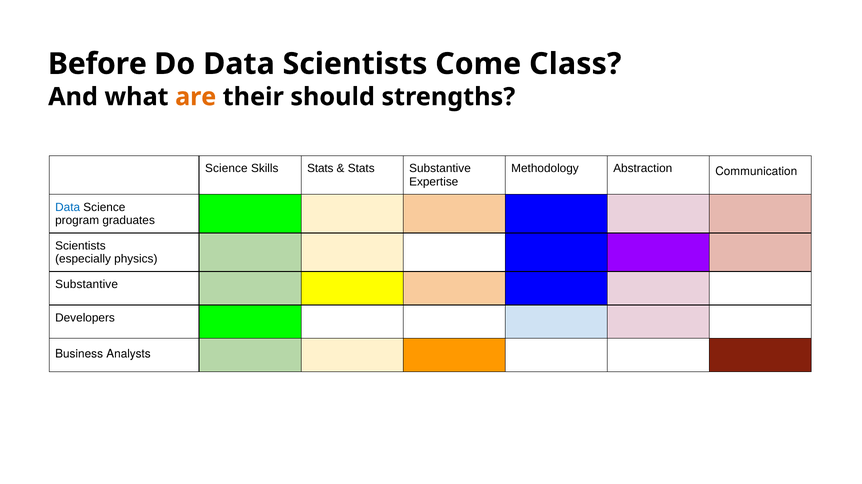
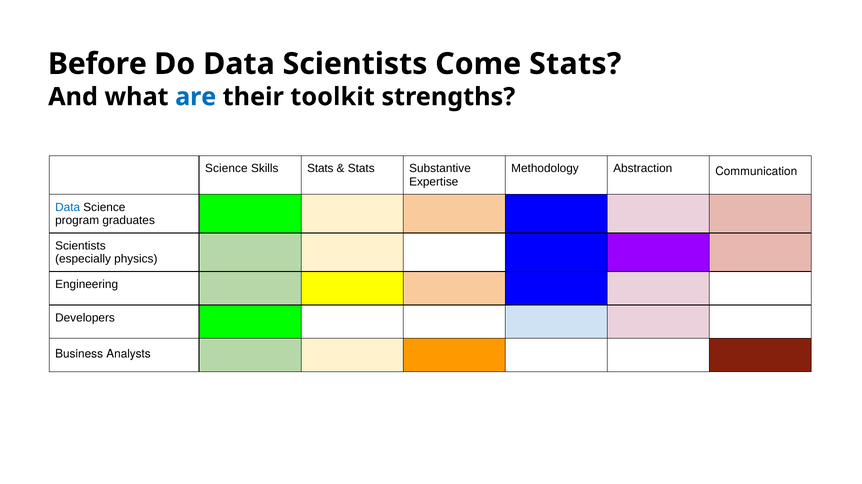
Come Class: Class -> Stats
are colour: orange -> blue
should: should -> toolkit
Substantive at (87, 284): Substantive -> Engineering
